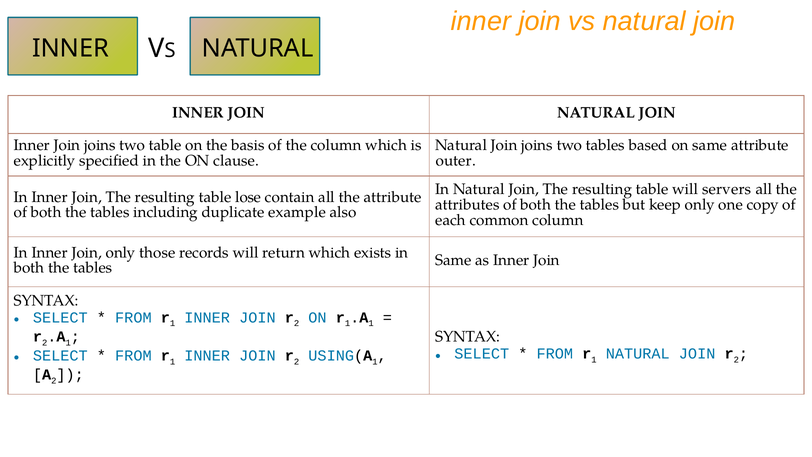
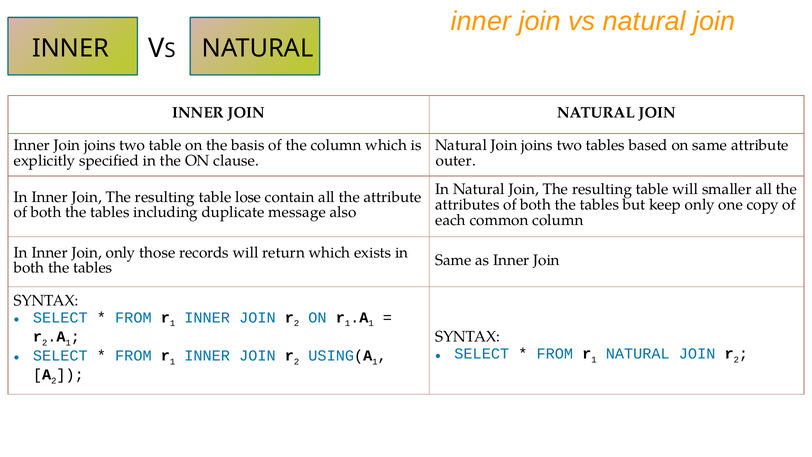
servers: servers -> smaller
example: example -> message
